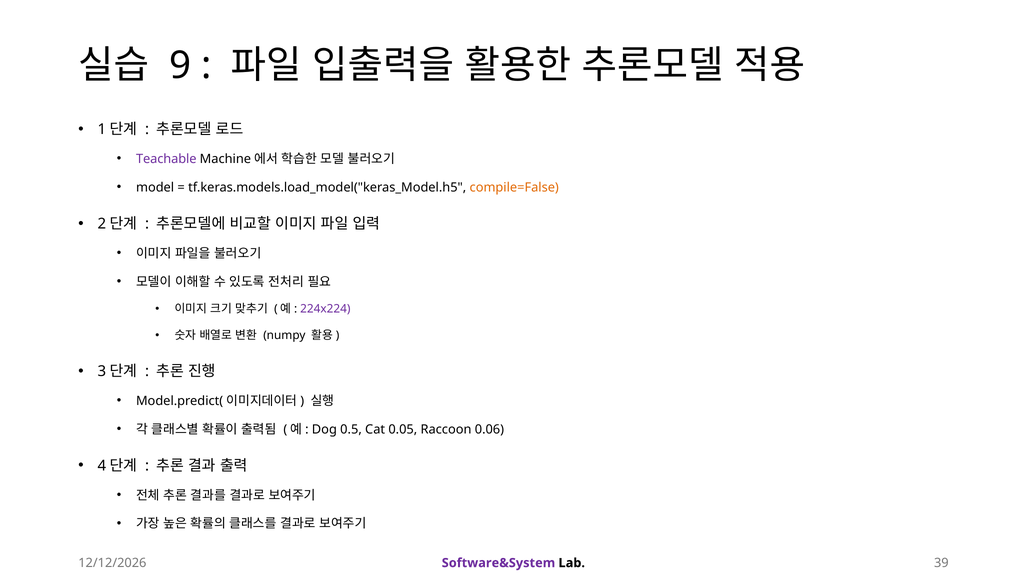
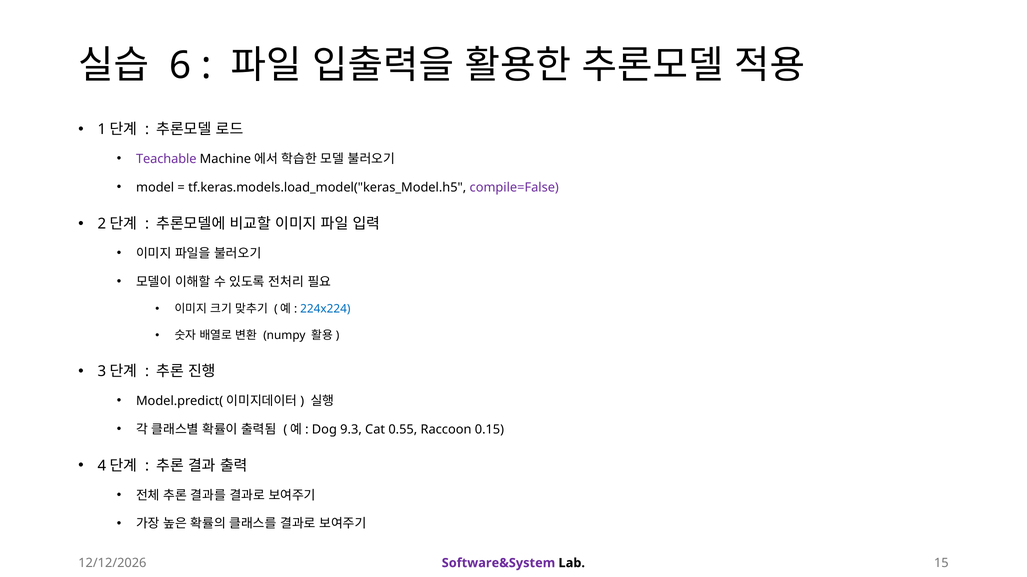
9: 9 -> 6
compile=False colour: orange -> purple
224x224 colour: purple -> blue
0.5: 0.5 -> 9.3
0.05: 0.05 -> 0.55
0.06: 0.06 -> 0.15
39: 39 -> 15
